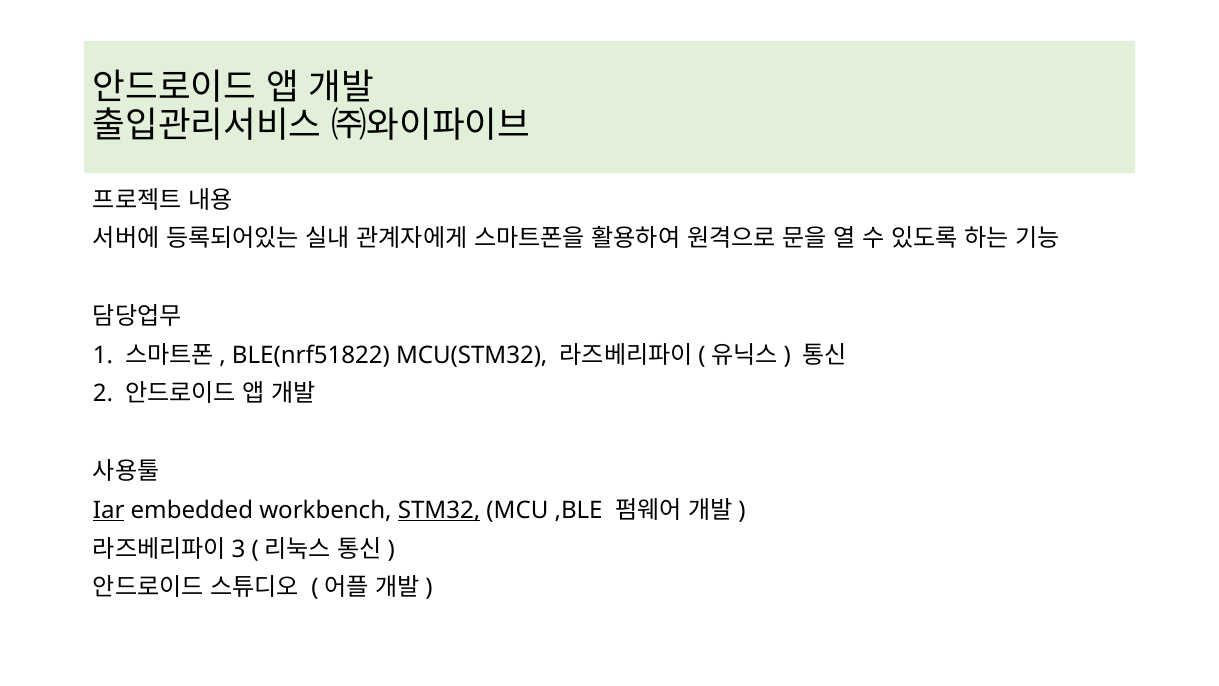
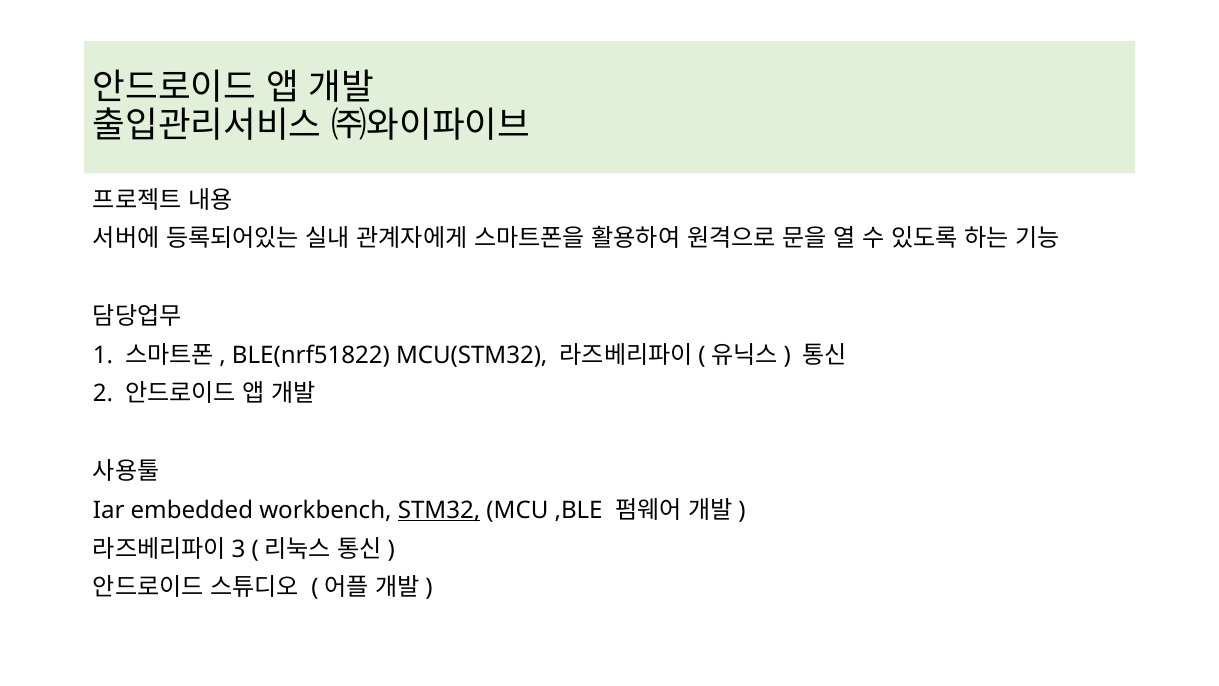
Iar underline: present -> none
